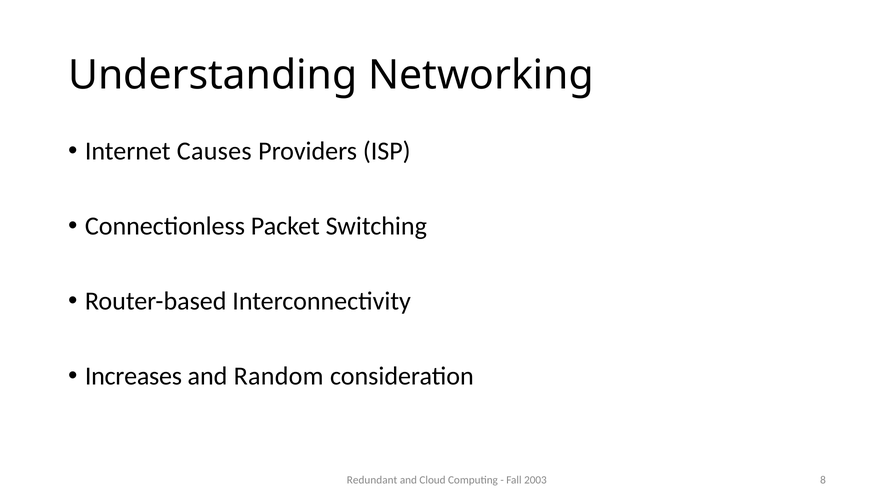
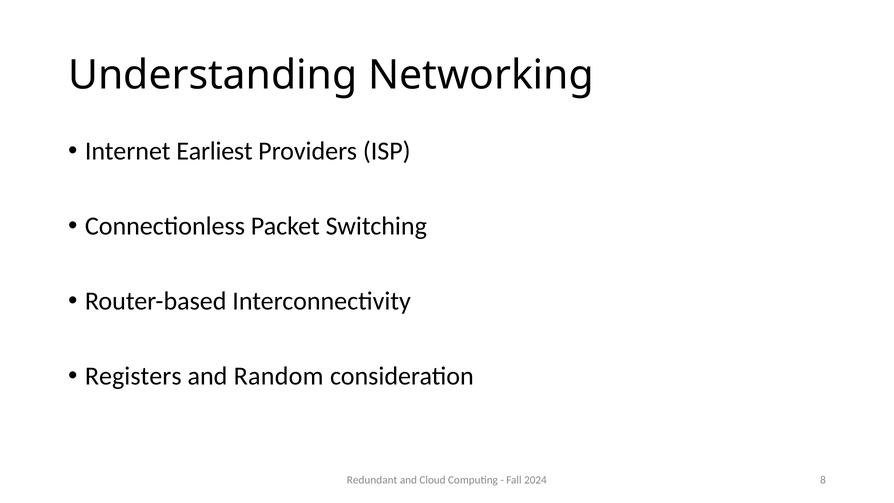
Causes: Causes -> Earliest
Increases: Increases -> Registers
2003: 2003 -> 2024
